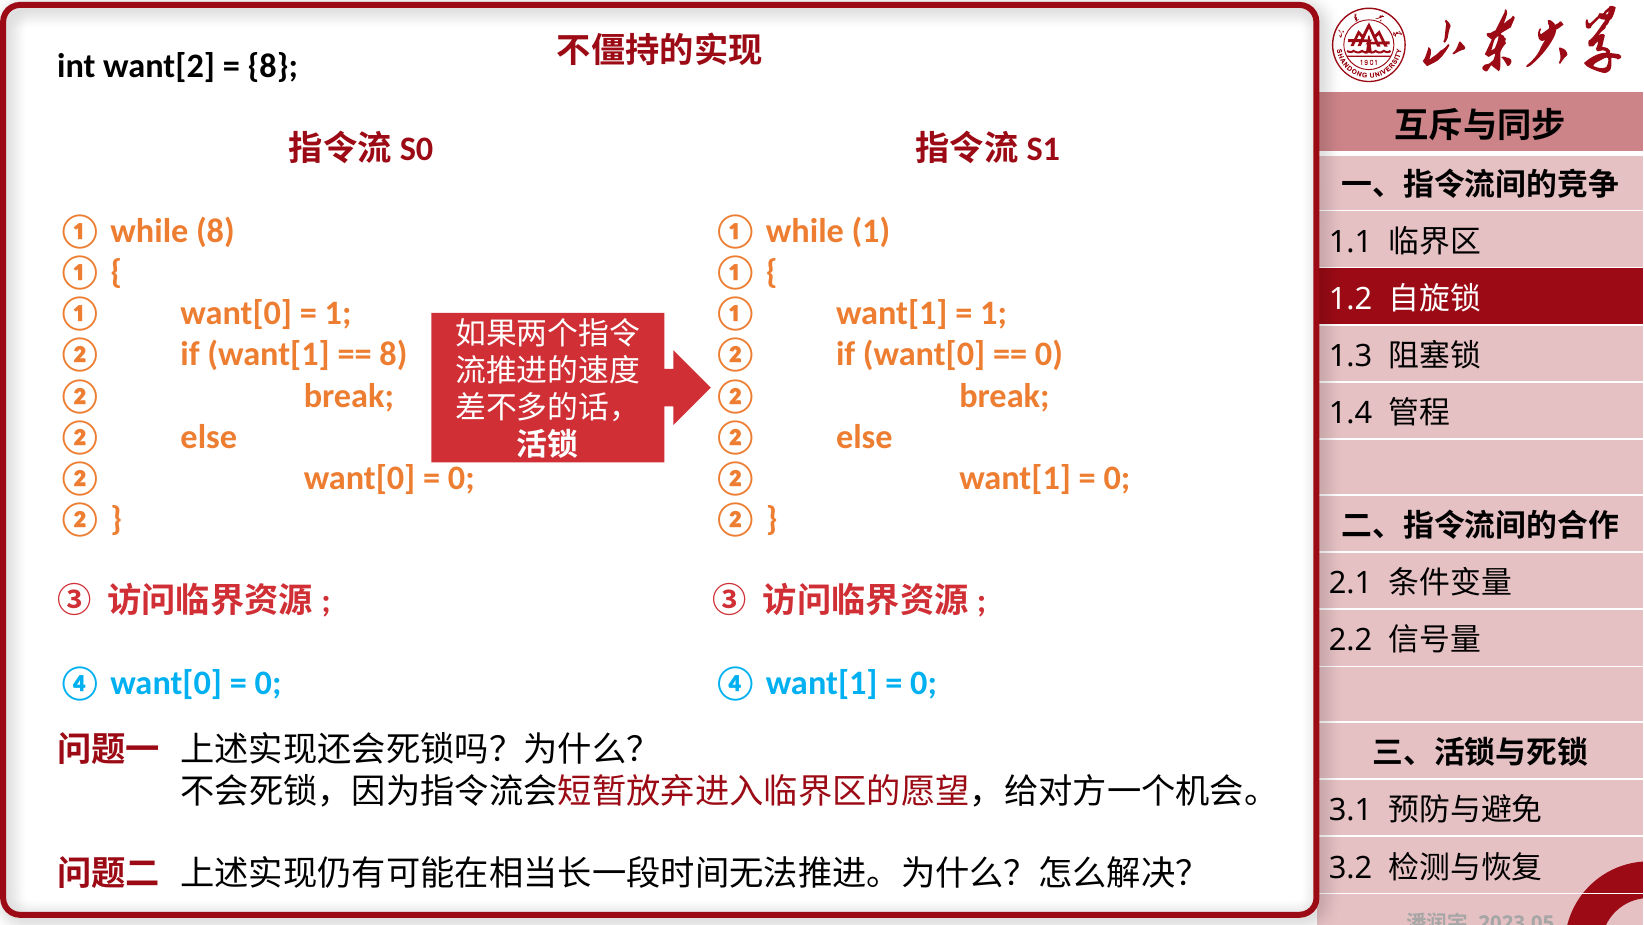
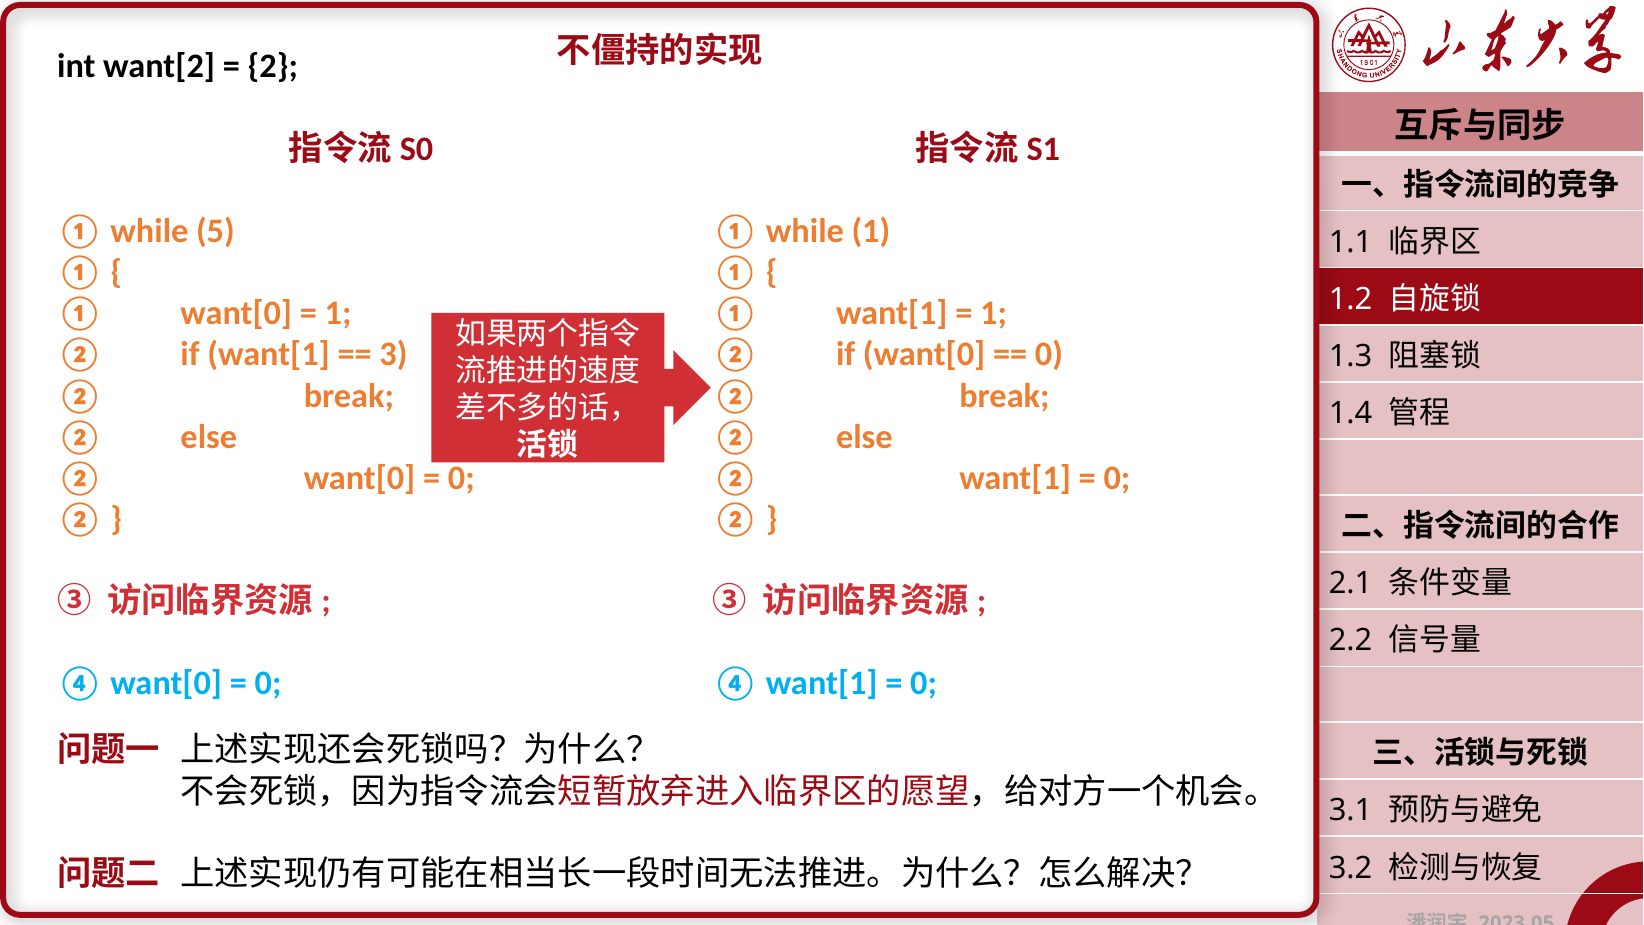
8 at (273, 67): 8 -> 2
while 8: 8 -> 5
8 at (393, 354): 8 -> 3
